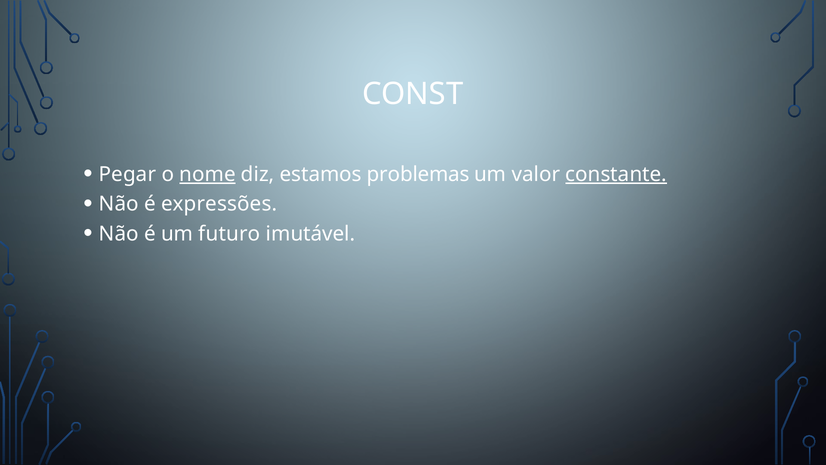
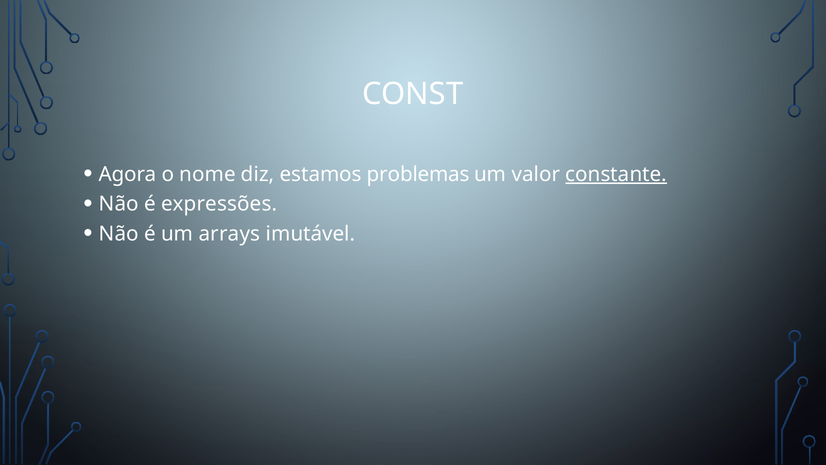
Pegar: Pegar -> Agora
nome underline: present -> none
futuro: futuro -> arrays
